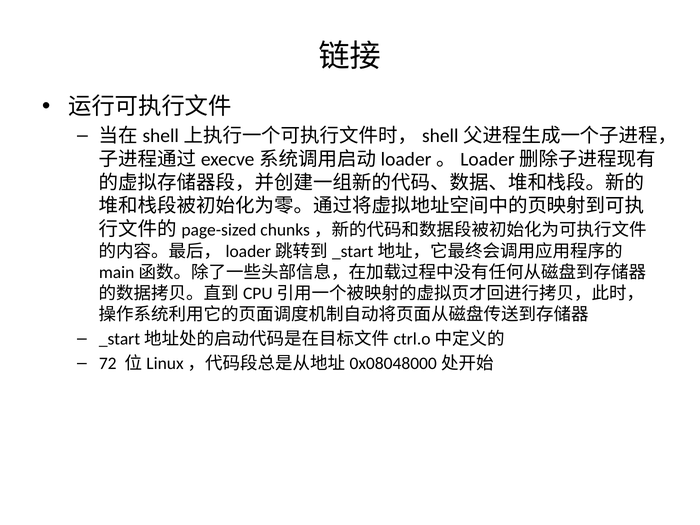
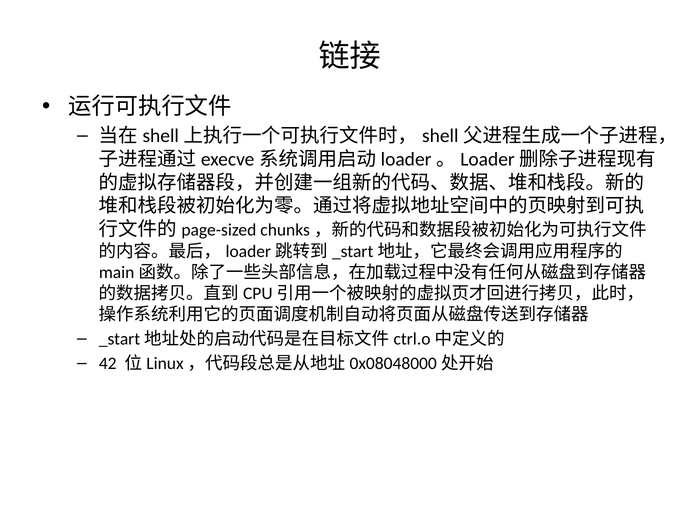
72: 72 -> 42
